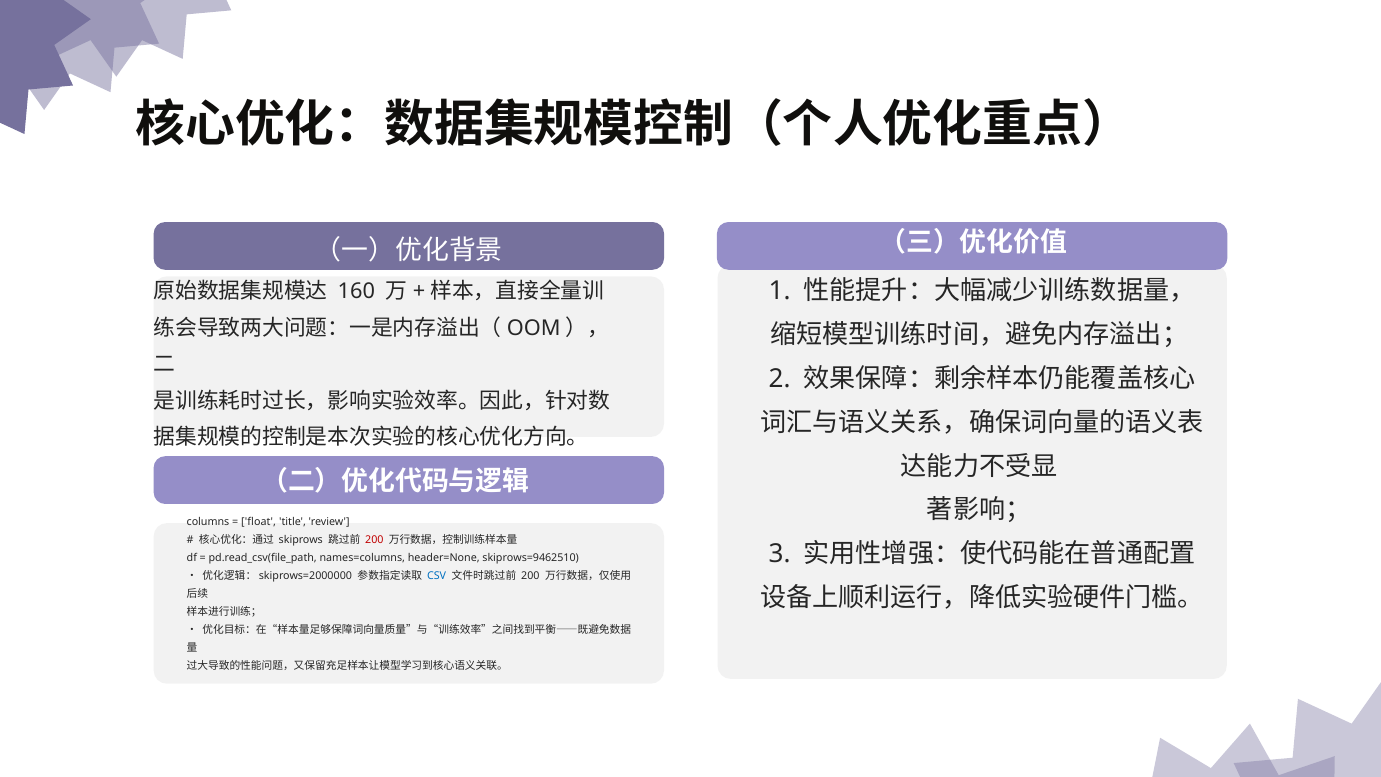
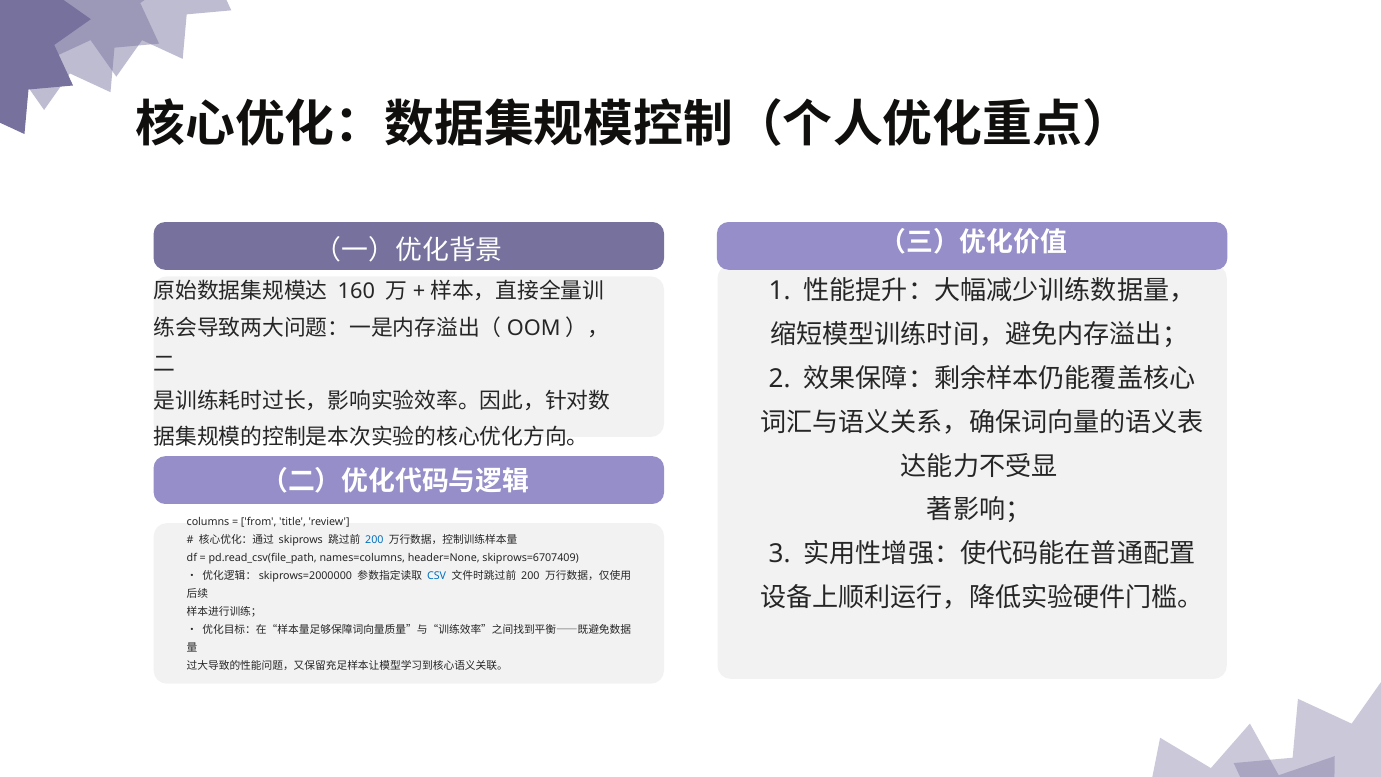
float: float -> from
200 at (374, 540) colour: red -> blue
skiprows=9462510: skiprows=9462510 -> skiprows=6707409
